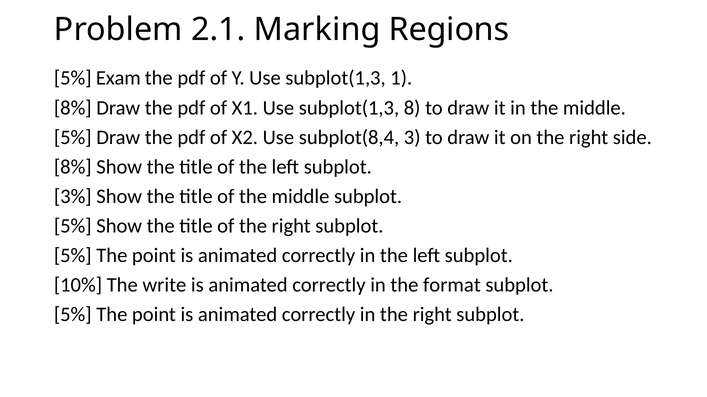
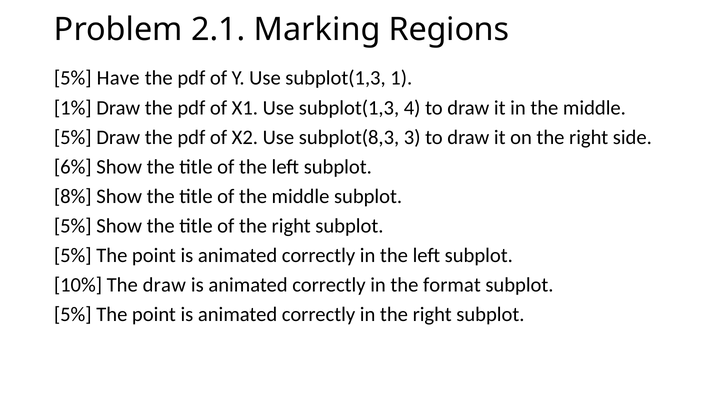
Exam: Exam -> Have
8% at (73, 108): 8% -> 1%
8: 8 -> 4
subplot(8,4: subplot(8,4 -> subplot(8,3
8% at (73, 167): 8% -> 6%
3%: 3% -> 8%
The write: write -> draw
